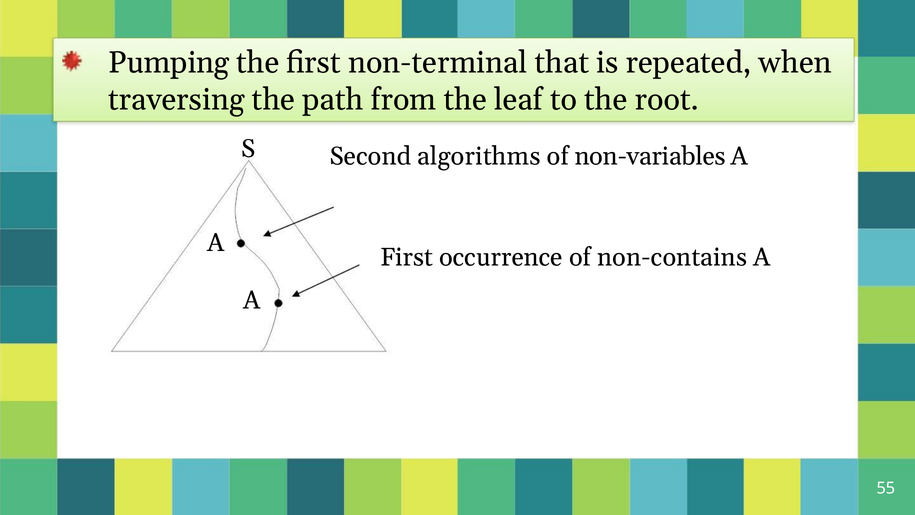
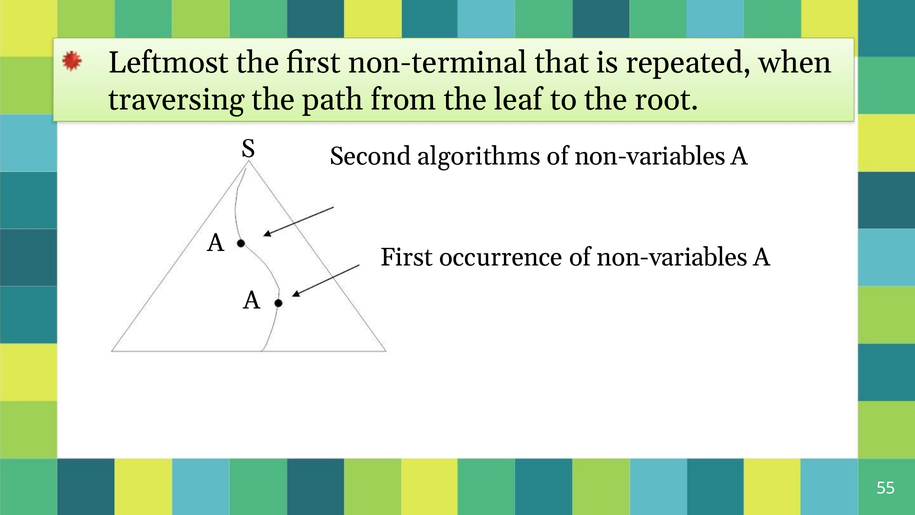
Pumping: Pumping -> Leftmost
occurrence of non-contains: non-contains -> non-variables
